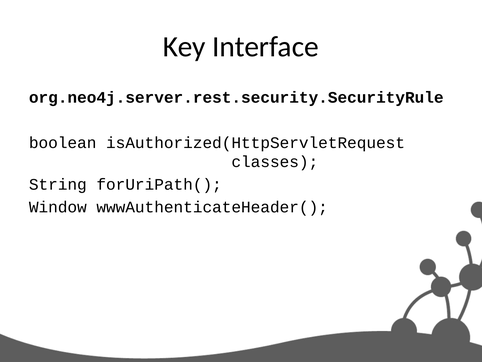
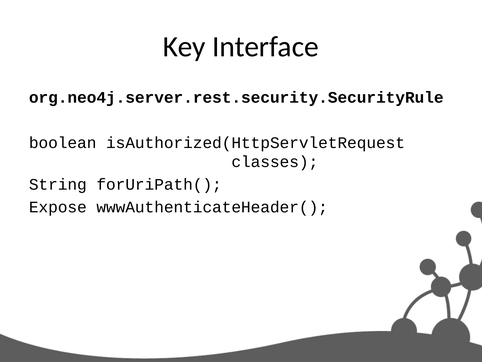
Window: Window -> Expose
